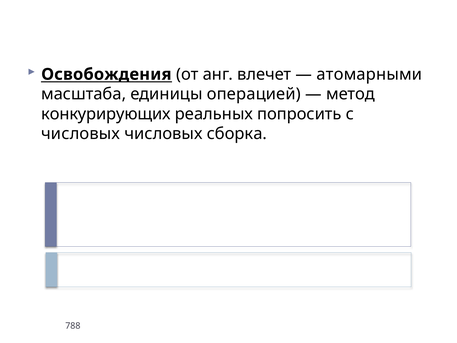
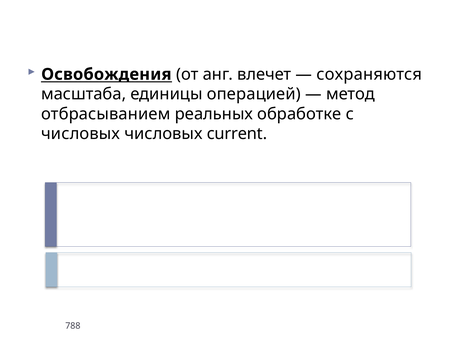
атомарными: атомарными -> сохраняются
конкурирующих: конкурирующих -> отбрасыванием
попросить: попросить -> обработке
сборка: сборка -> current
